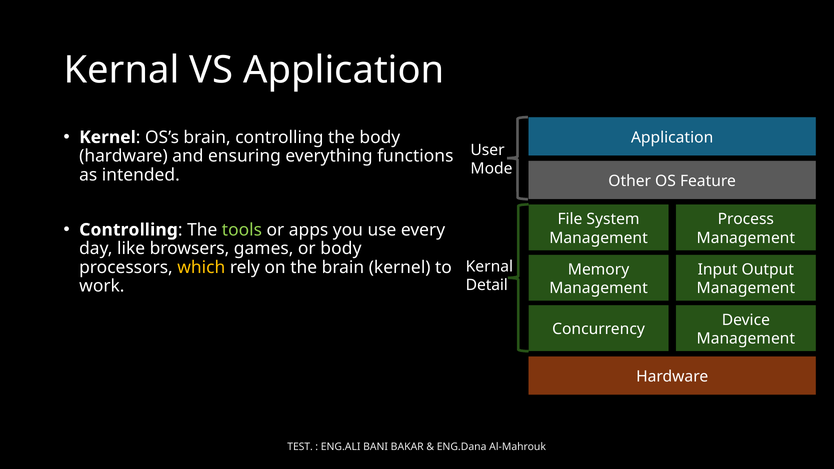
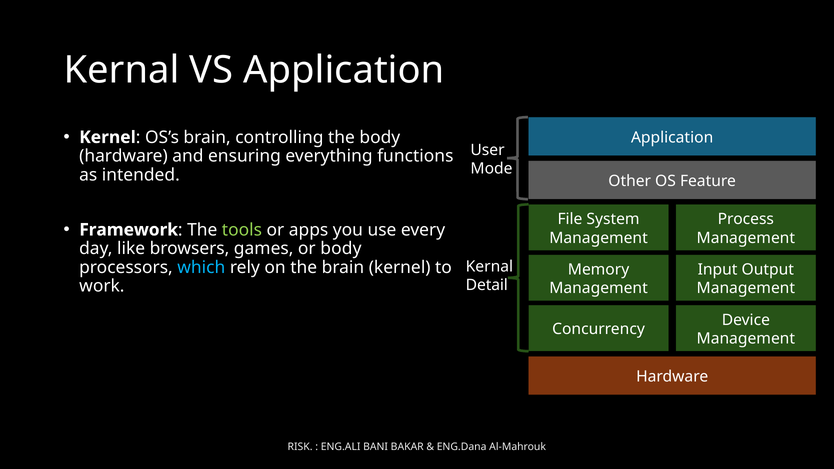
Controlling at (129, 230): Controlling -> Framework
which colour: yellow -> light blue
TEST: TEST -> RISK
